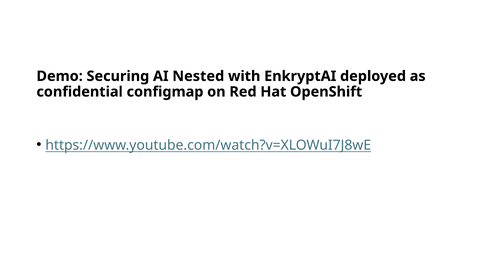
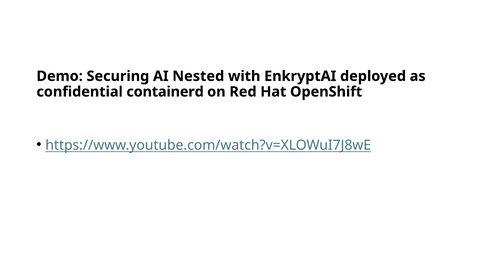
configmap: configmap -> containerd
